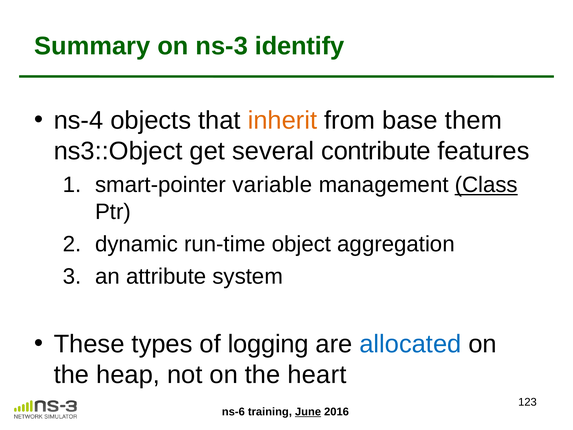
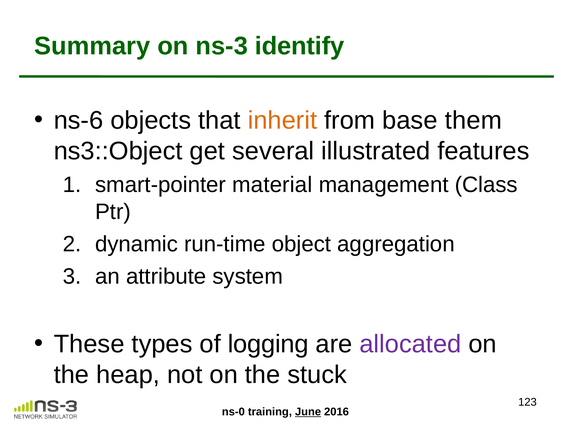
ns-4: ns-4 -> ns-6
contribute: contribute -> illustrated
variable: variable -> material
Class underline: present -> none
allocated colour: blue -> purple
heart: heart -> stuck
ns-6: ns-6 -> ns-0
